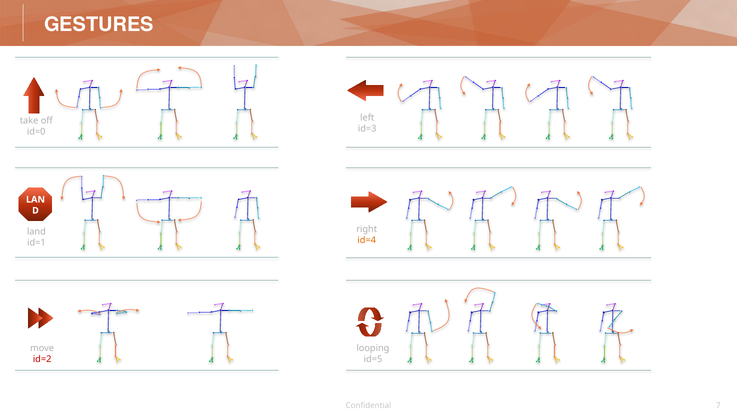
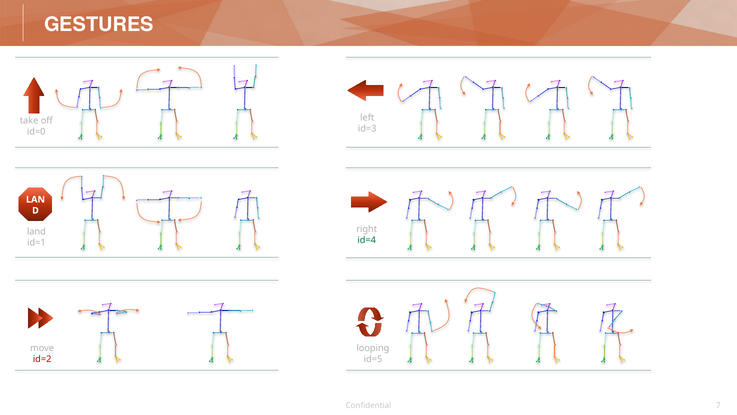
id=4 colour: orange -> green
